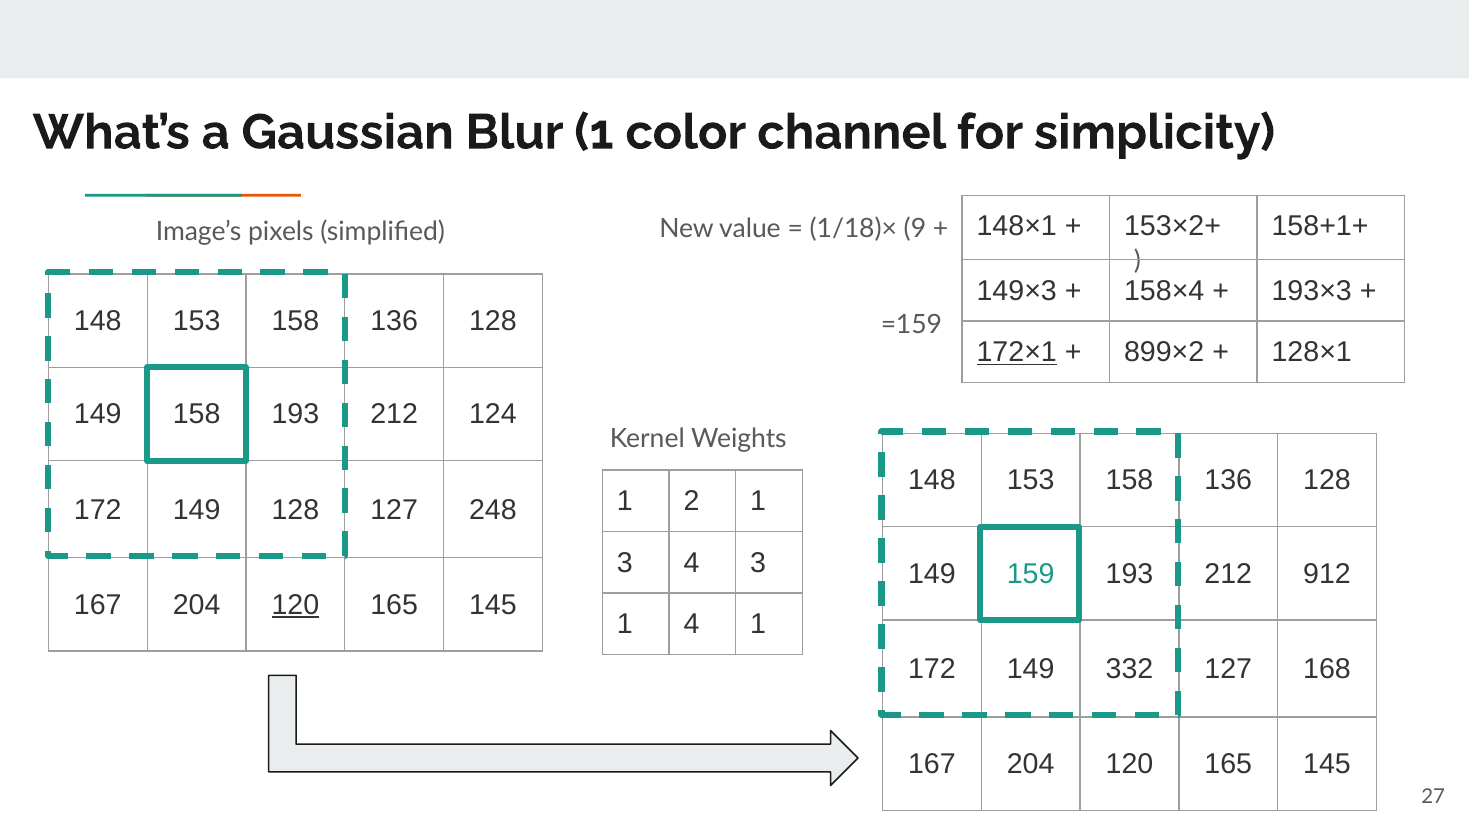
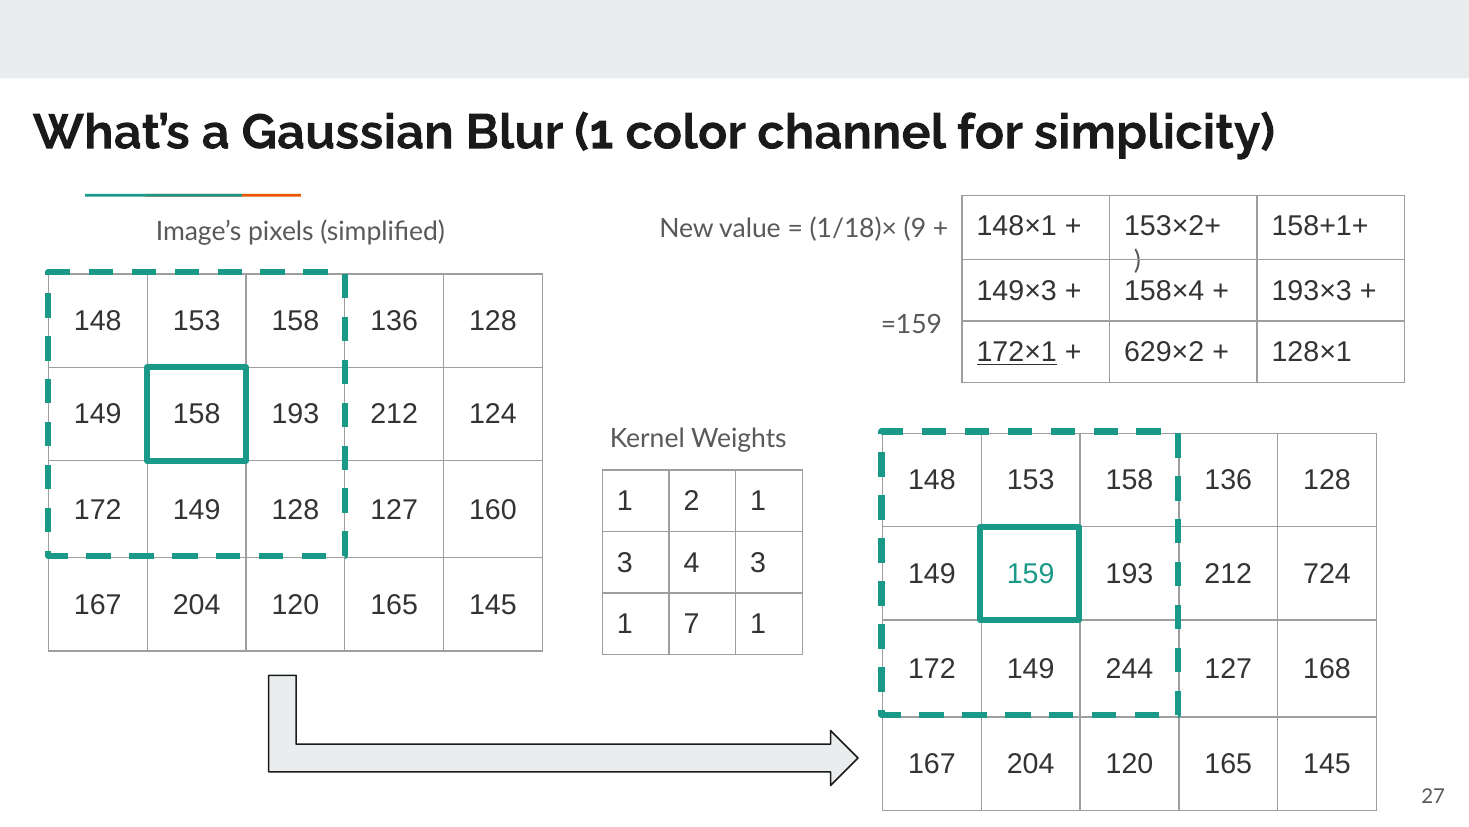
899×2: 899×2 -> 629×2
248: 248 -> 160
912: 912 -> 724
120 at (295, 604) underline: present -> none
1 4: 4 -> 7
332: 332 -> 244
